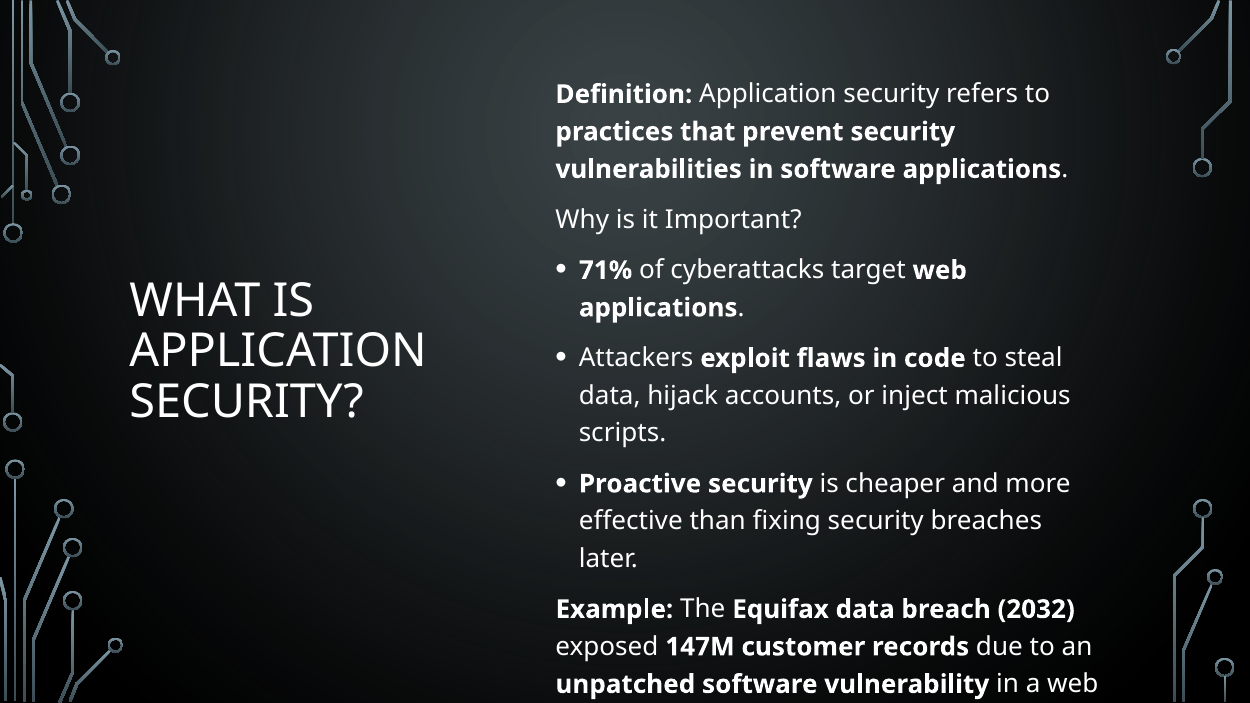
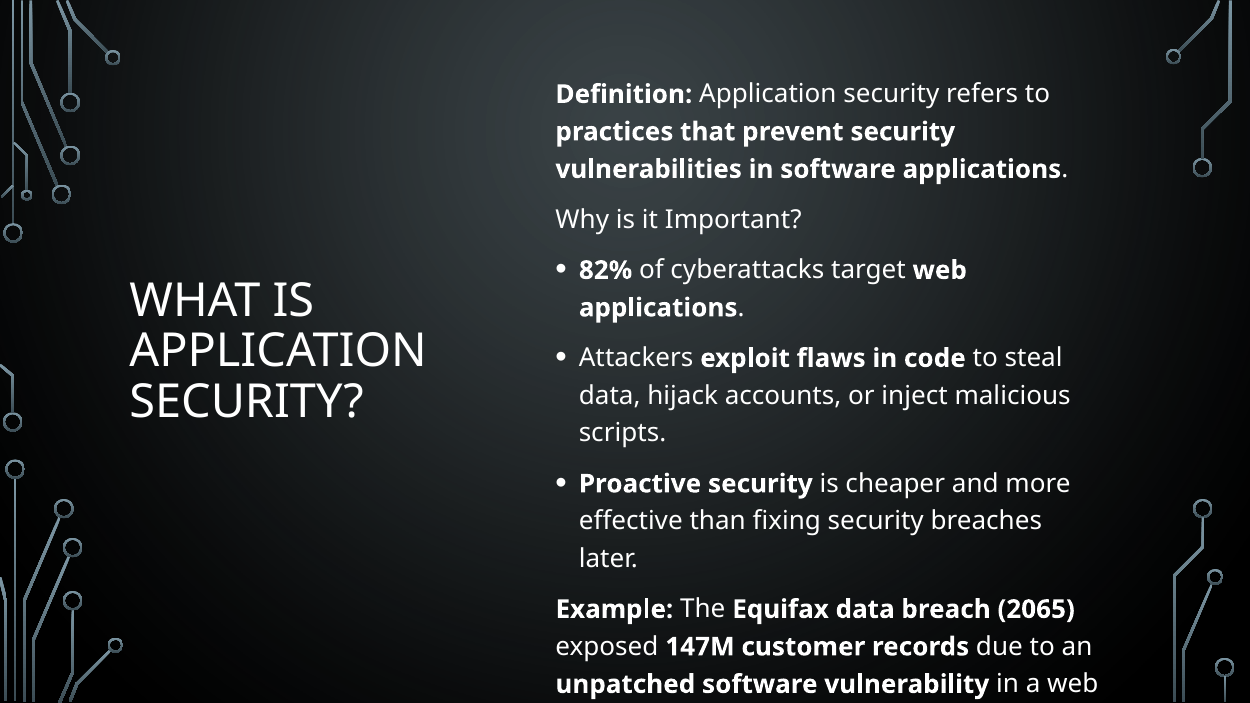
71%: 71% -> 82%
2032: 2032 -> 2065
